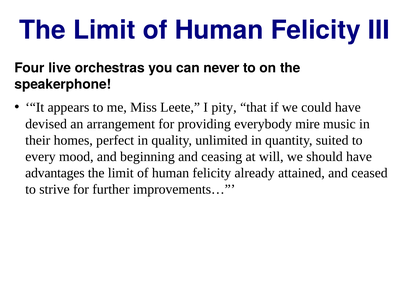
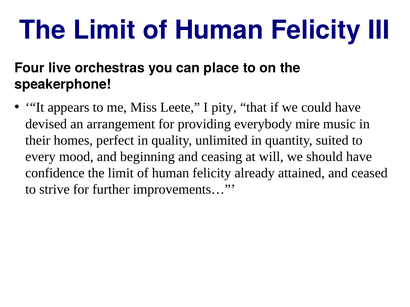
never: never -> place
advantages: advantages -> confidence
